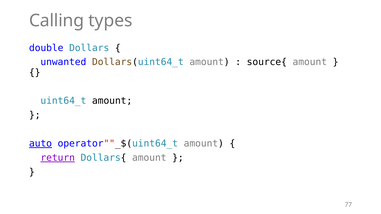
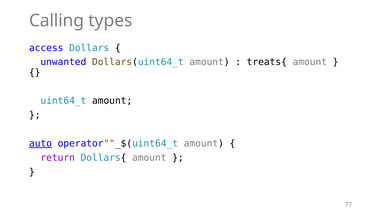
double: double -> access
source{: source{ -> treats{
return underline: present -> none
